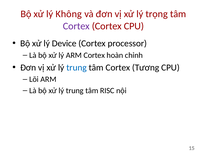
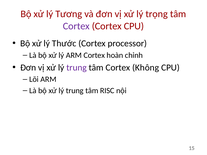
Không: Không -> Tương
Device: Device -> Thước
trung at (77, 68) colour: blue -> purple
Tương: Tương -> Không
